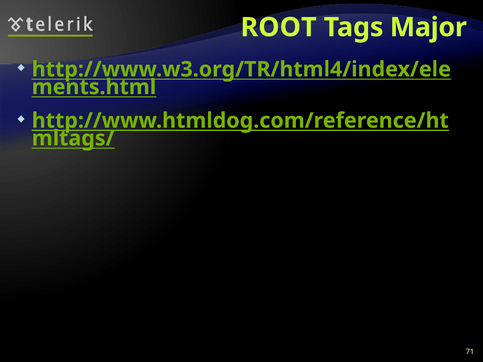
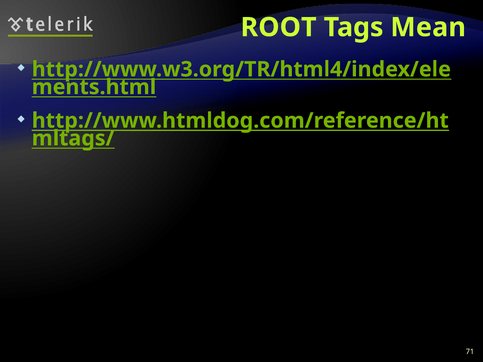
Major: Major -> Mean
